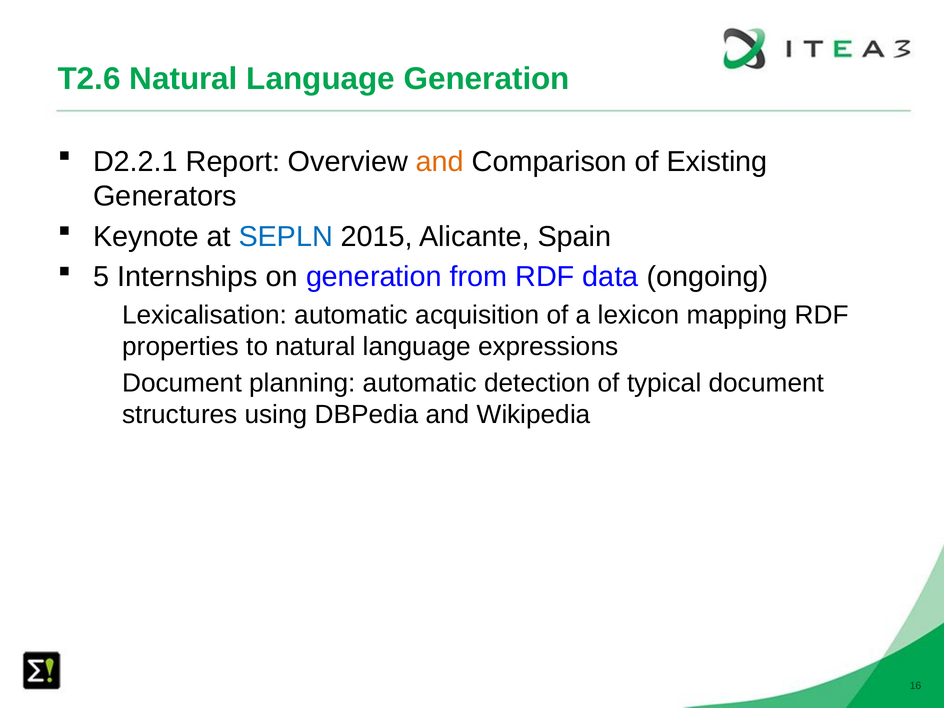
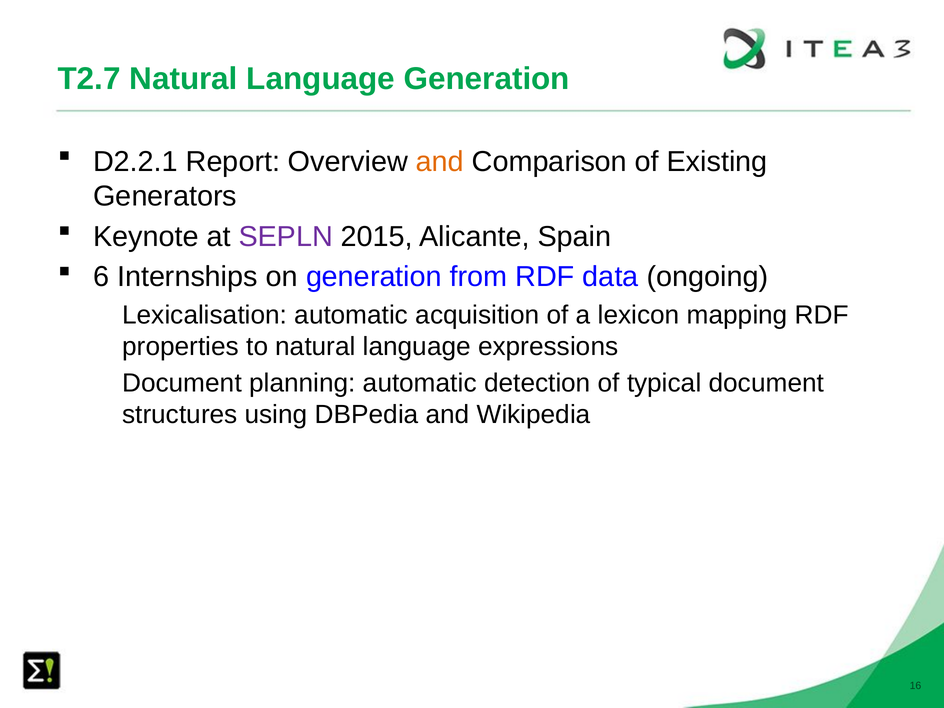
T2.6: T2.6 -> T2.7
SEPLN colour: blue -> purple
5: 5 -> 6
